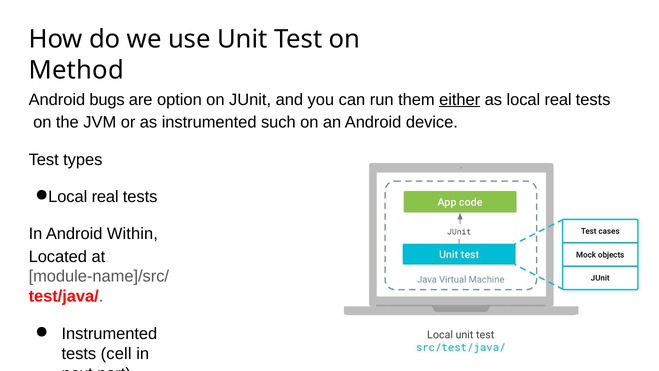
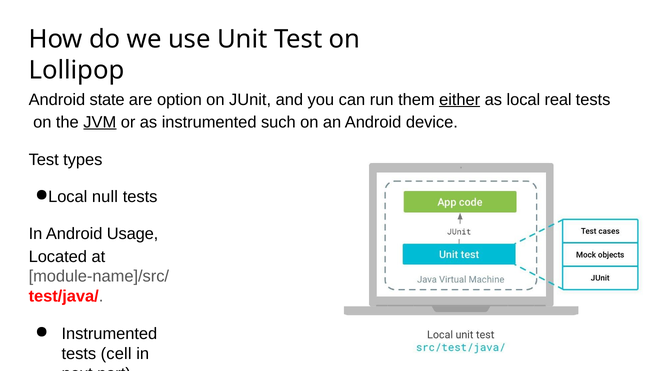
Method: Method -> Lollipop
bugs: bugs -> state
JVM underline: none -> present
real at (105, 197): real -> null
Within: Within -> Usage
